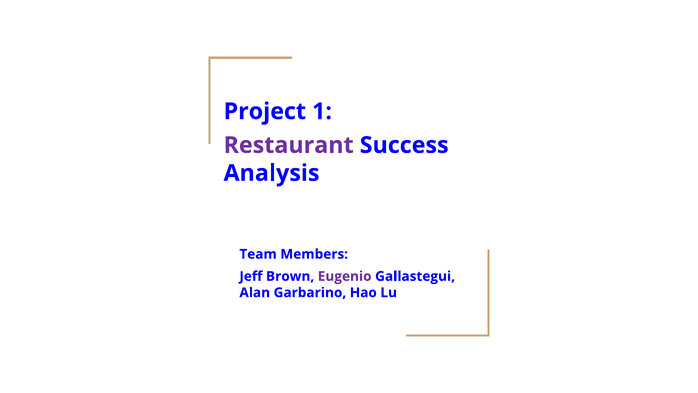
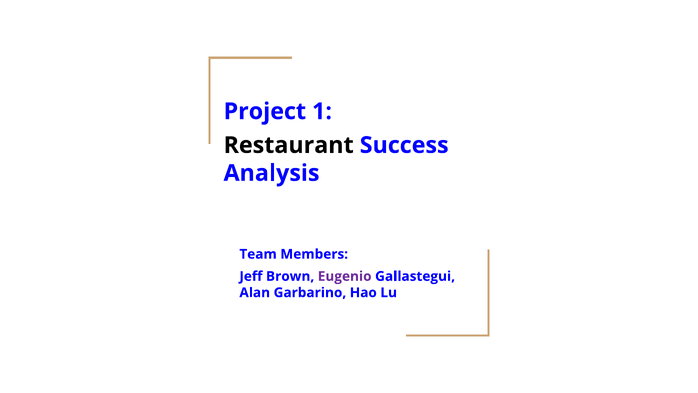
Restaurant colour: purple -> black
